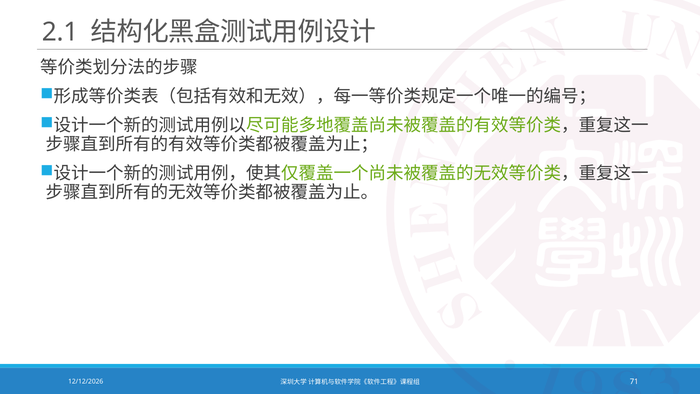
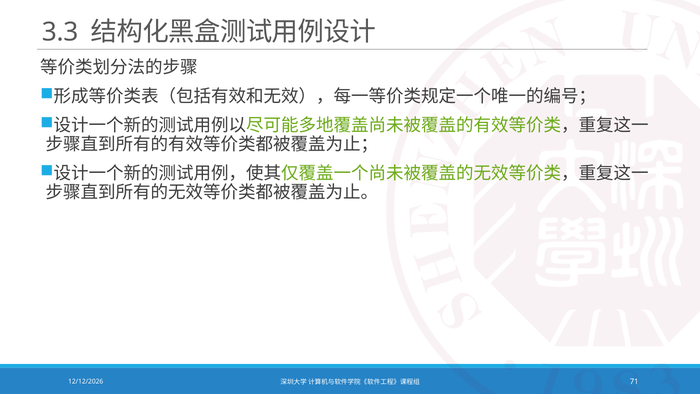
2.1: 2.1 -> 3.3
